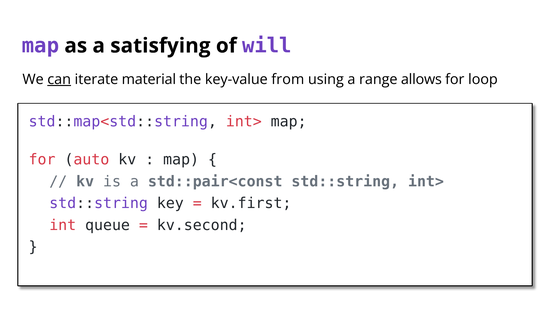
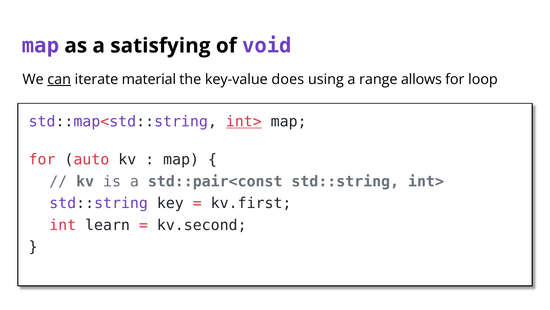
will: will -> void
from: from -> does
int> at (244, 121) underline: none -> present
queue: queue -> learn
